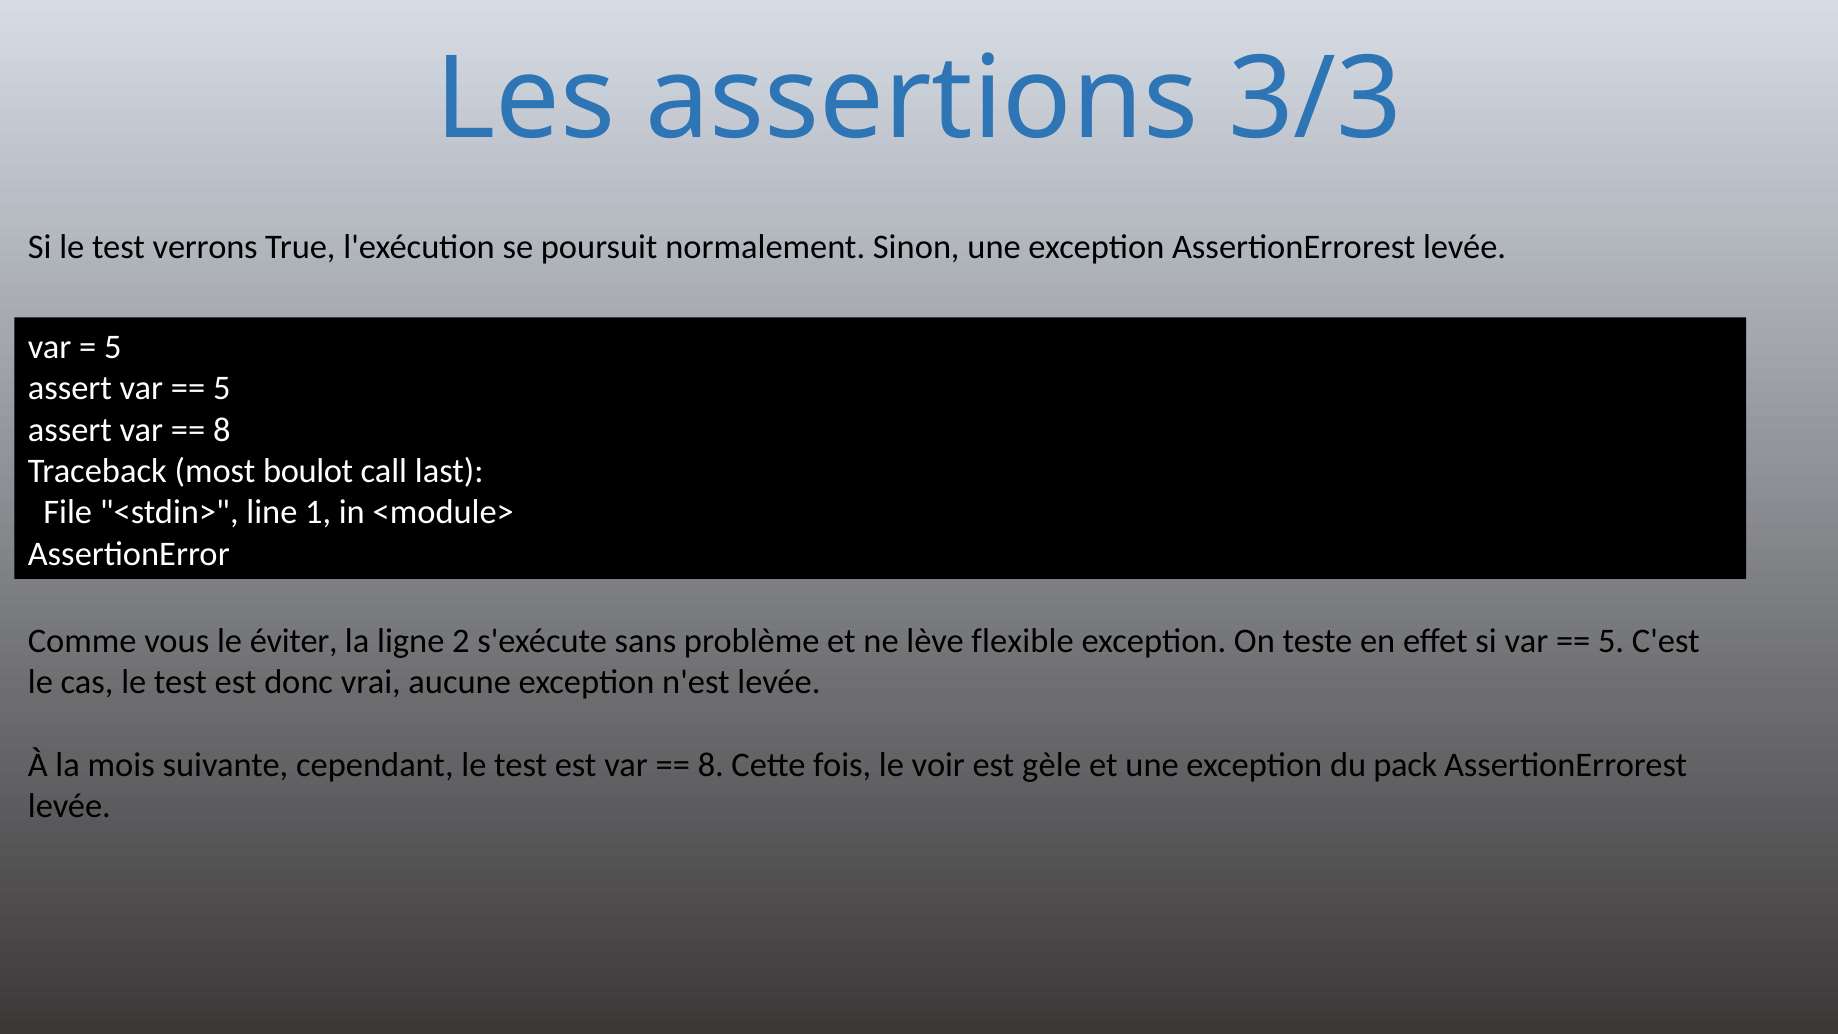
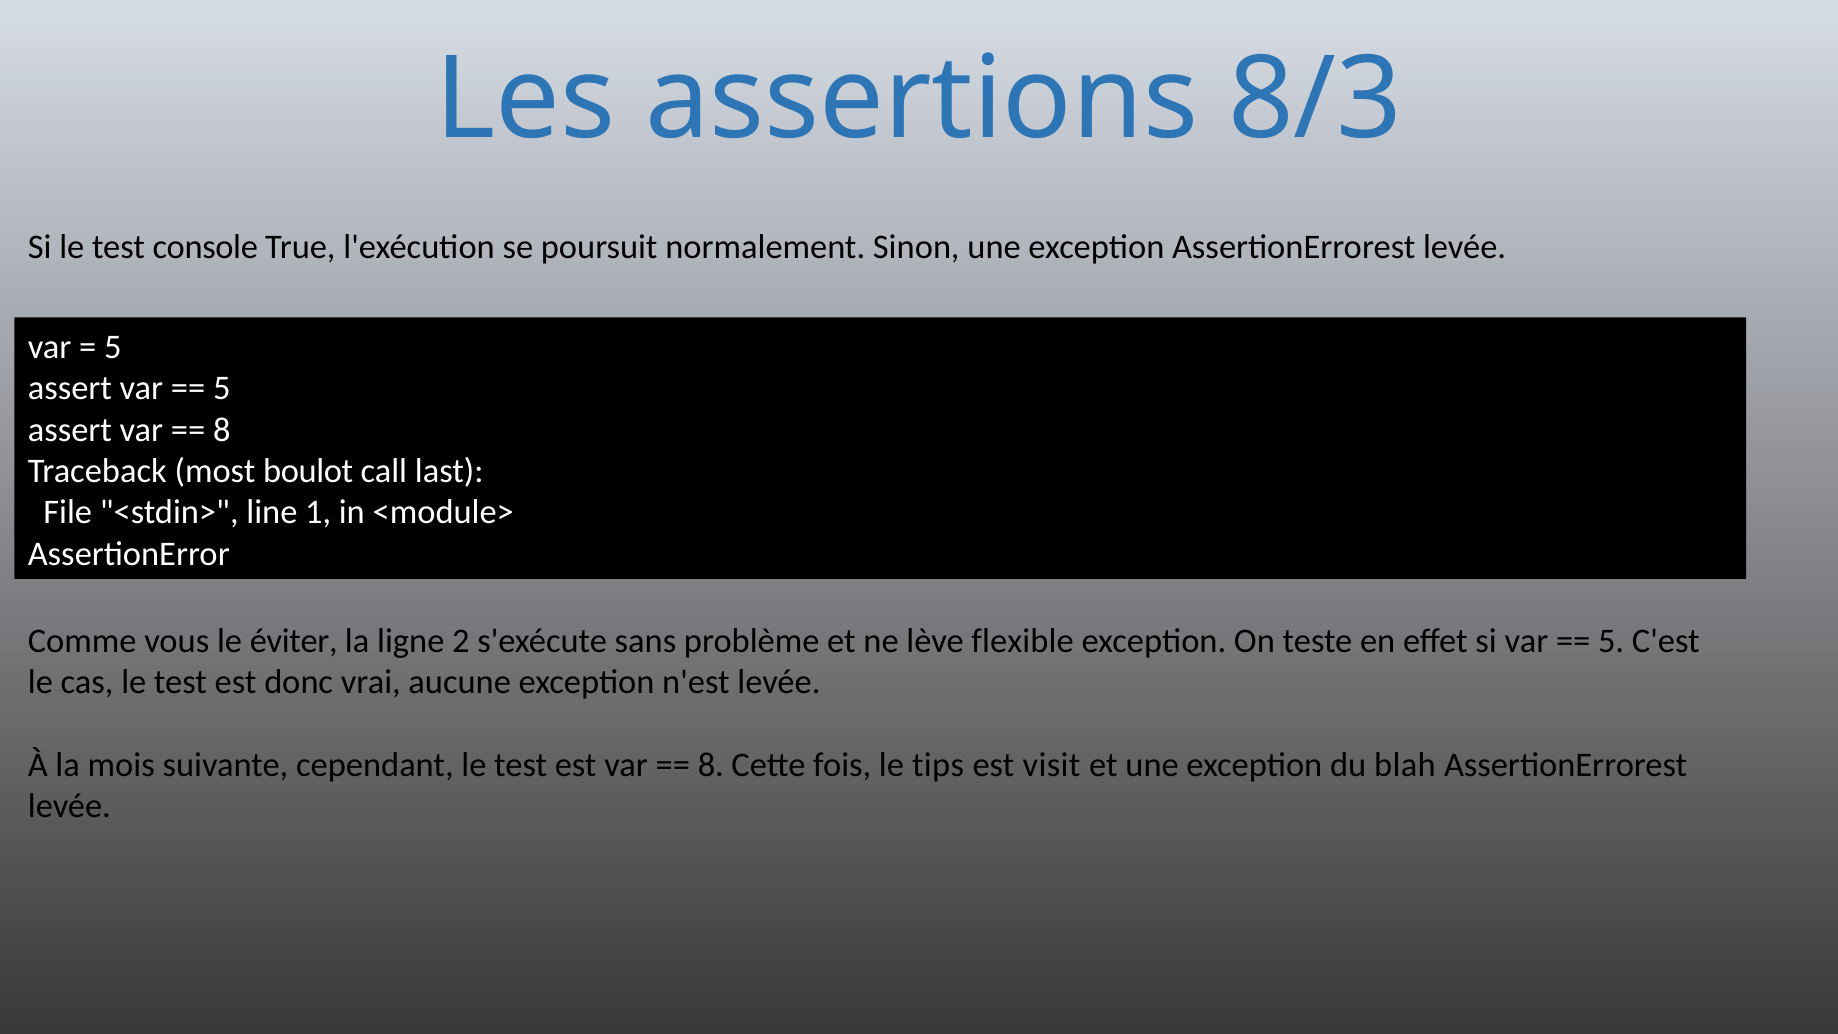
3/3: 3/3 -> 8/3
verrons: verrons -> console
voir: voir -> tips
gèle: gèle -> visit
pack: pack -> blah
